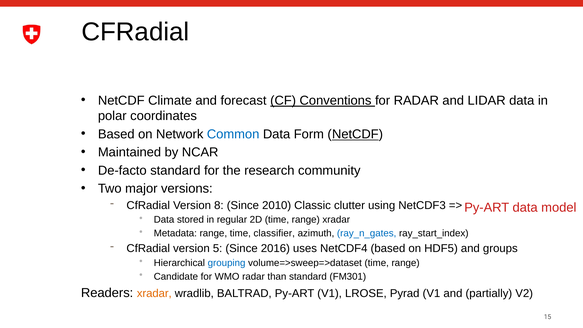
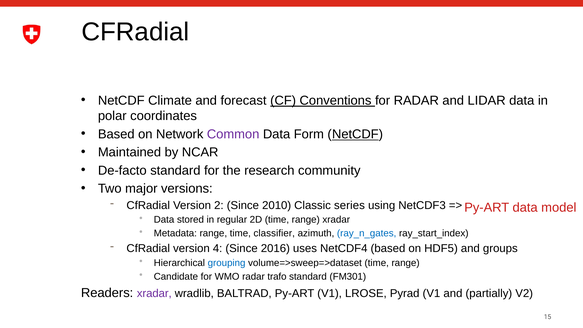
Common colour: blue -> purple
8: 8 -> 2
clutter: clutter -> series
5: 5 -> 4
than: than -> trafo
xradar at (154, 293) colour: orange -> purple
